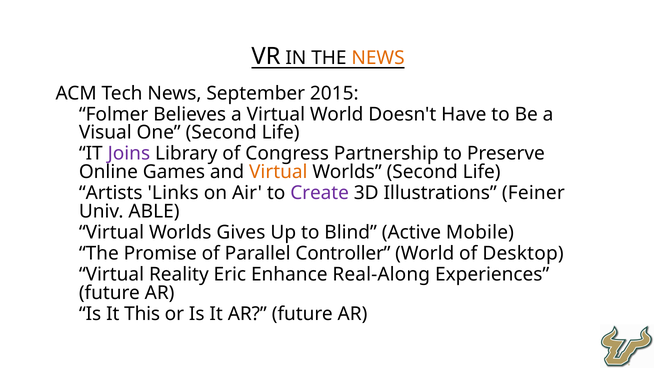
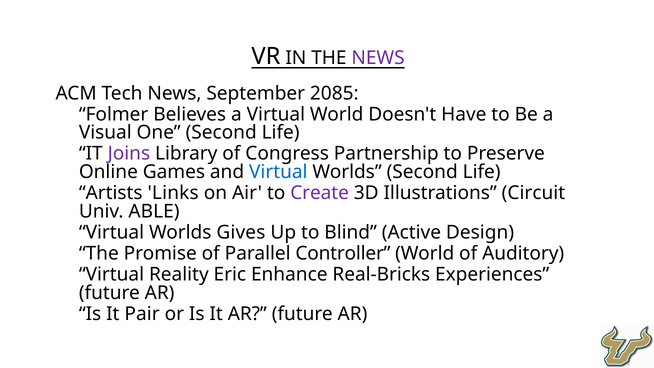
NEWS at (378, 58) colour: orange -> purple
2015: 2015 -> 2085
Virtual at (278, 172) colour: orange -> blue
Feiner: Feiner -> Circuit
Mobile: Mobile -> Design
Desktop: Desktop -> Auditory
Real-Along: Real-Along -> Real-Bricks
This: This -> Pair
